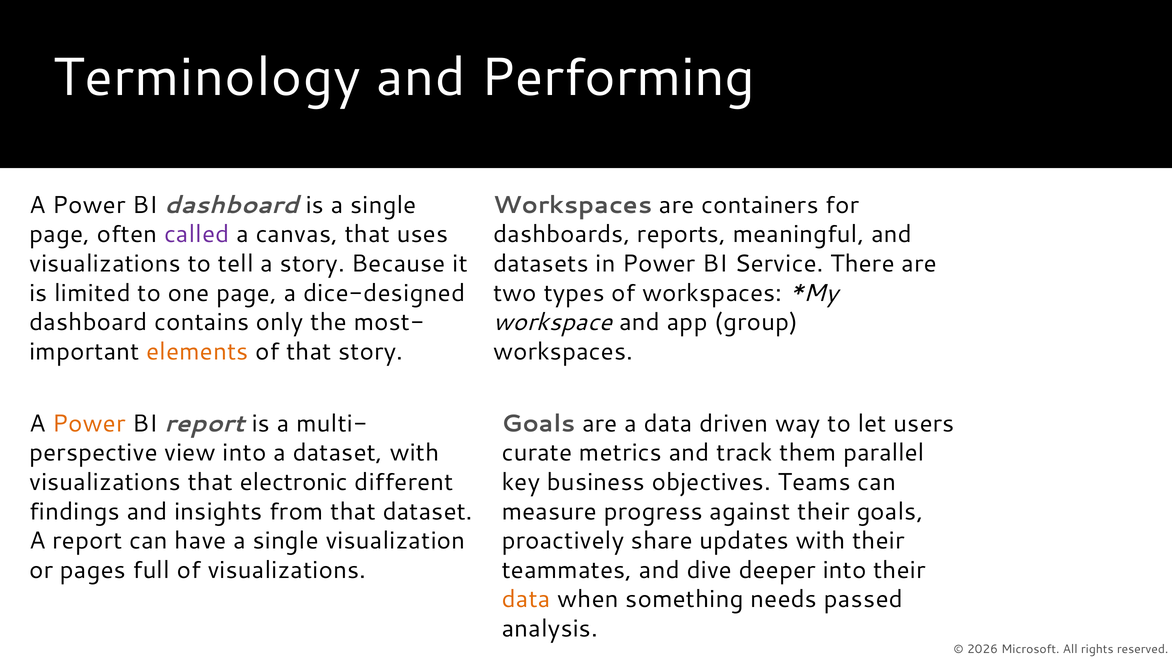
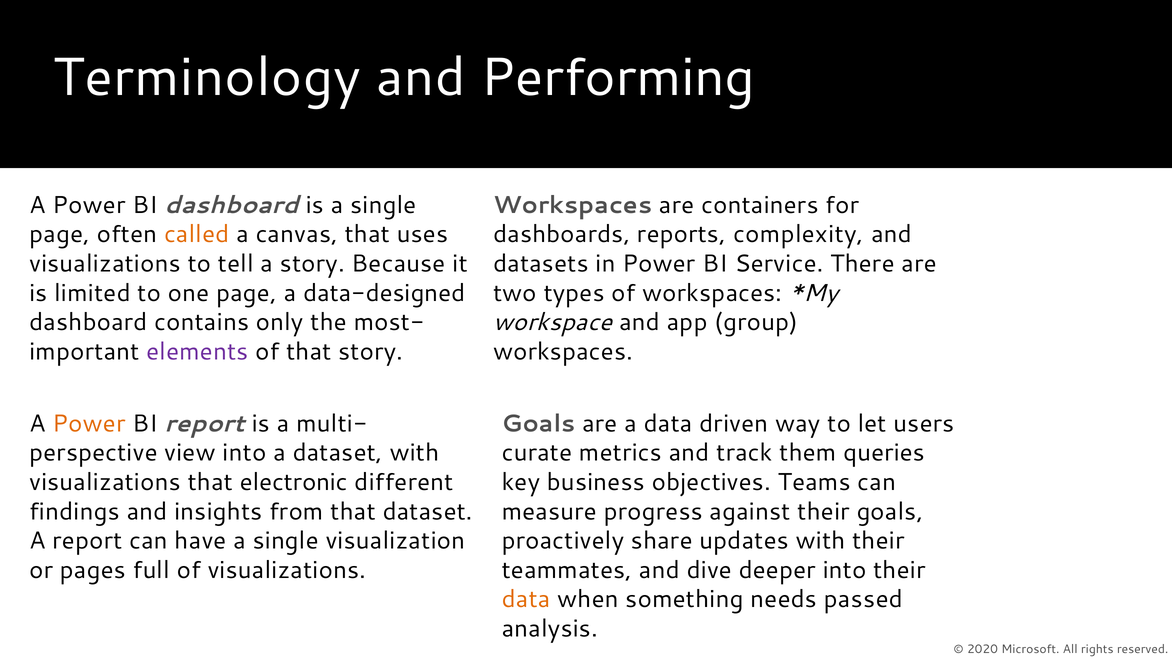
called colour: purple -> orange
meaningful: meaningful -> complexity
dice-designed: dice-designed -> data-designed
elements colour: orange -> purple
parallel: parallel -> queries
2026: 2026 -> 2020
